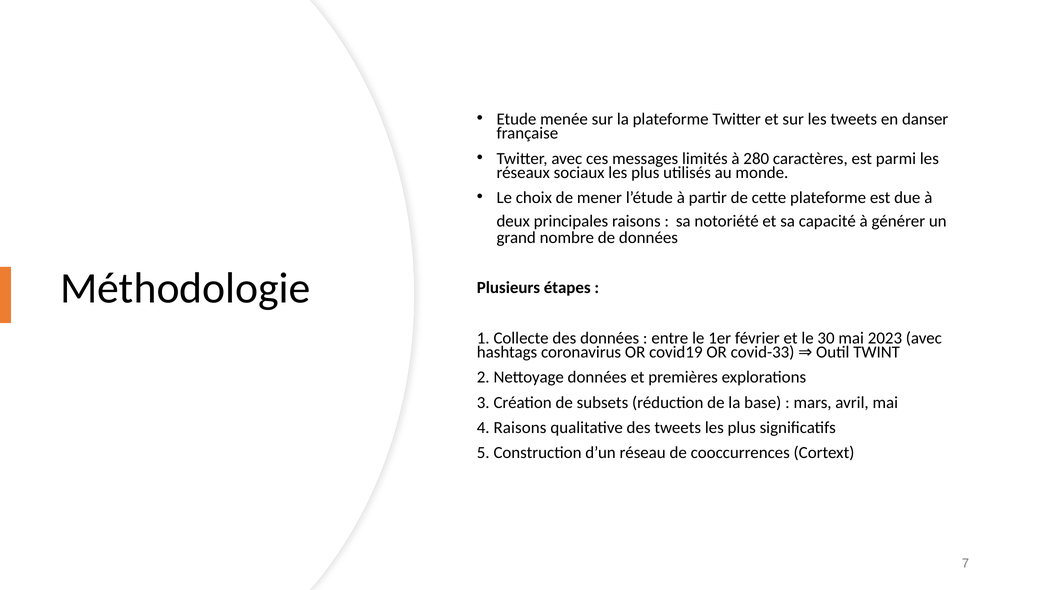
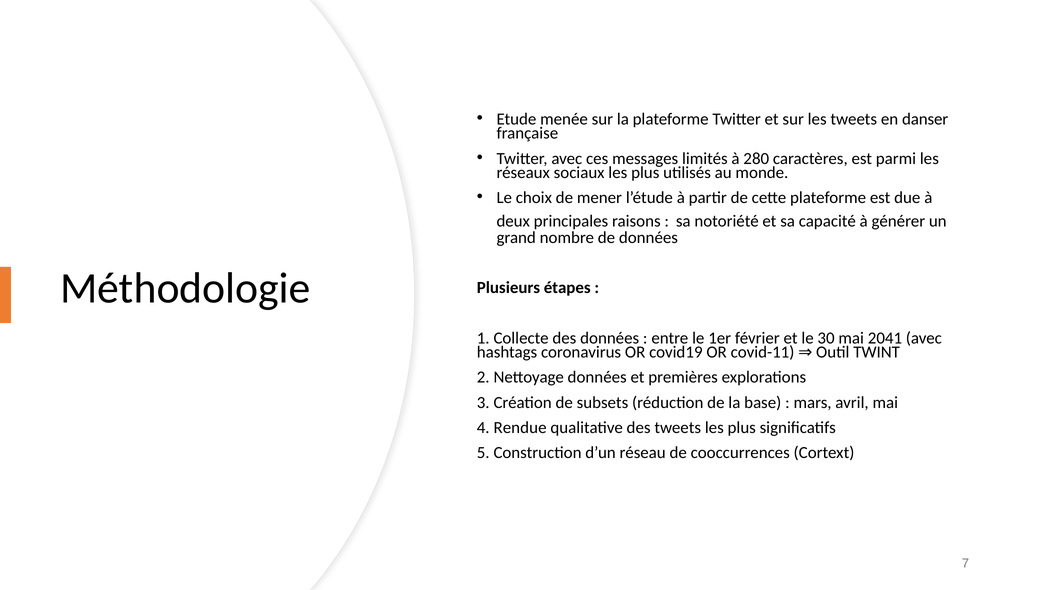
2023: 2023 -> 2041
covid-33: covid-33 -> covid-11
4 Raisons: Raisons -> Rendue
